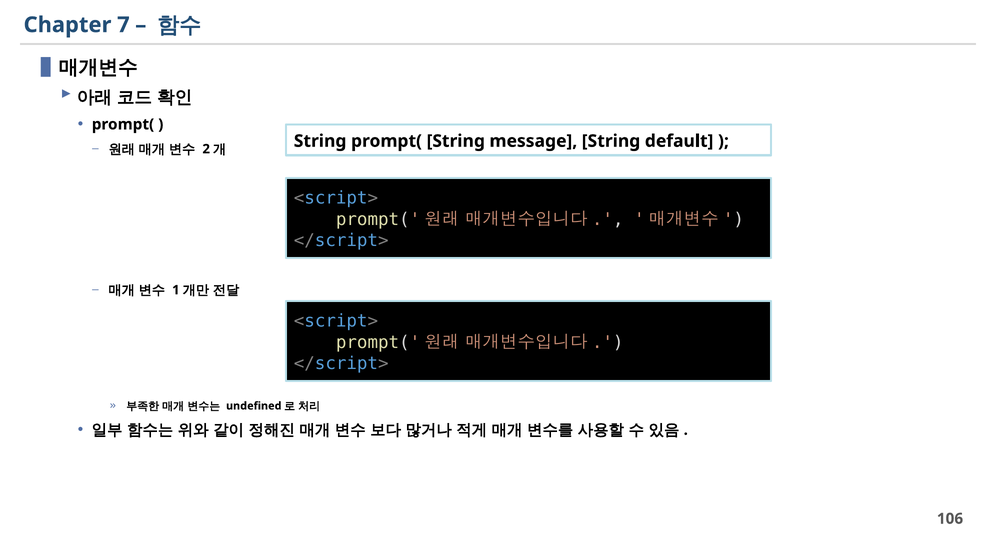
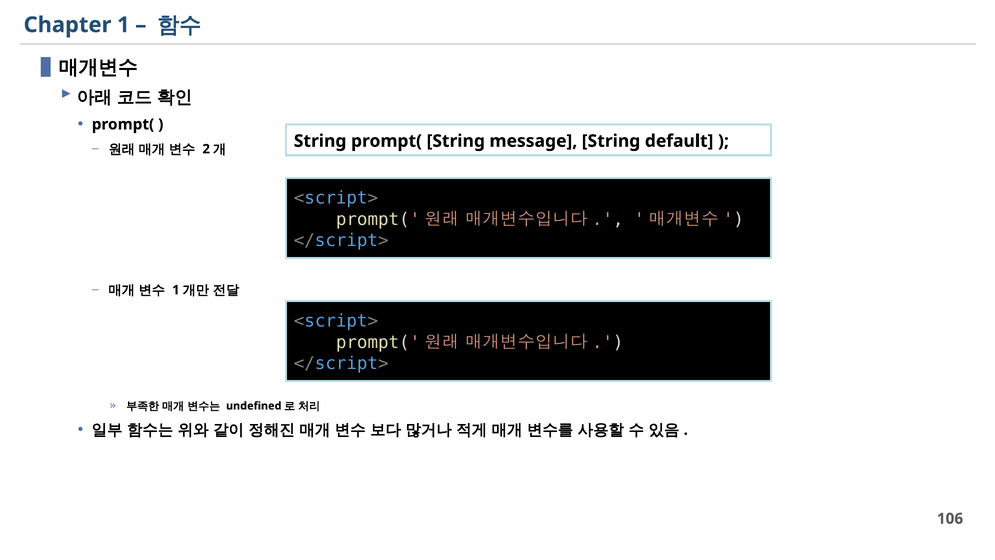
Chapter 7: 7 -> 1
